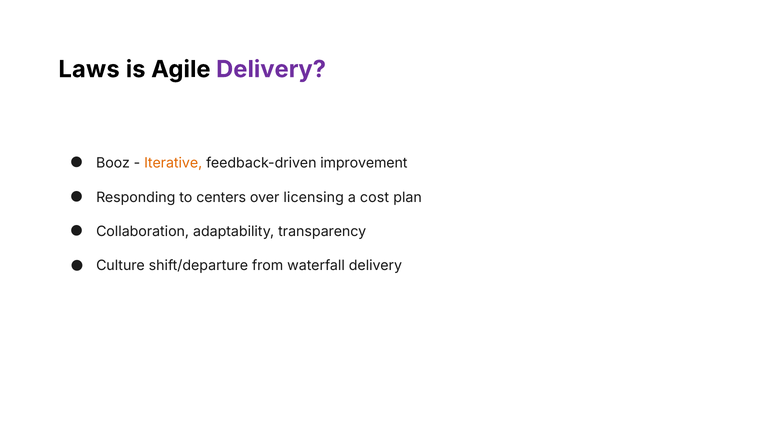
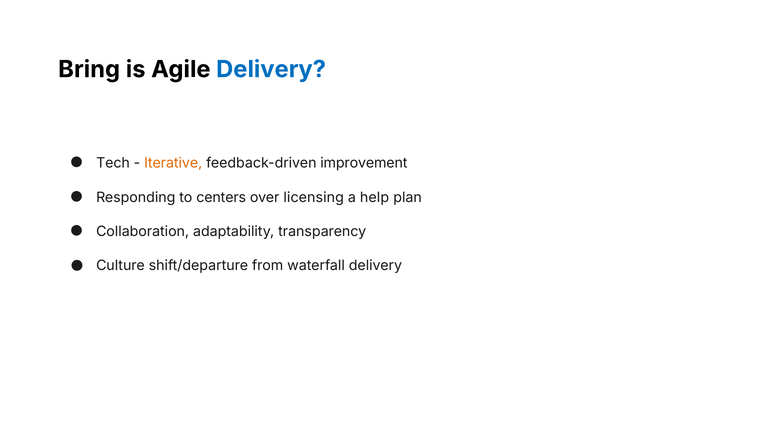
Laws: Laws -> Bring
Delivery at (271, 69) colour: purple -> blue
Booz: Booz -> Tech
cost: cost -> help
